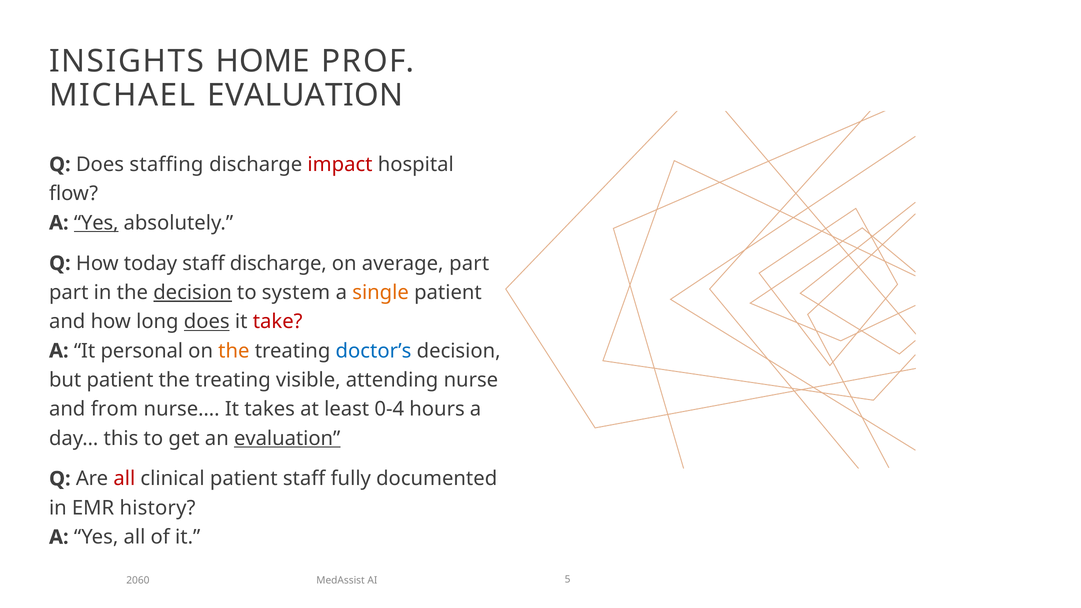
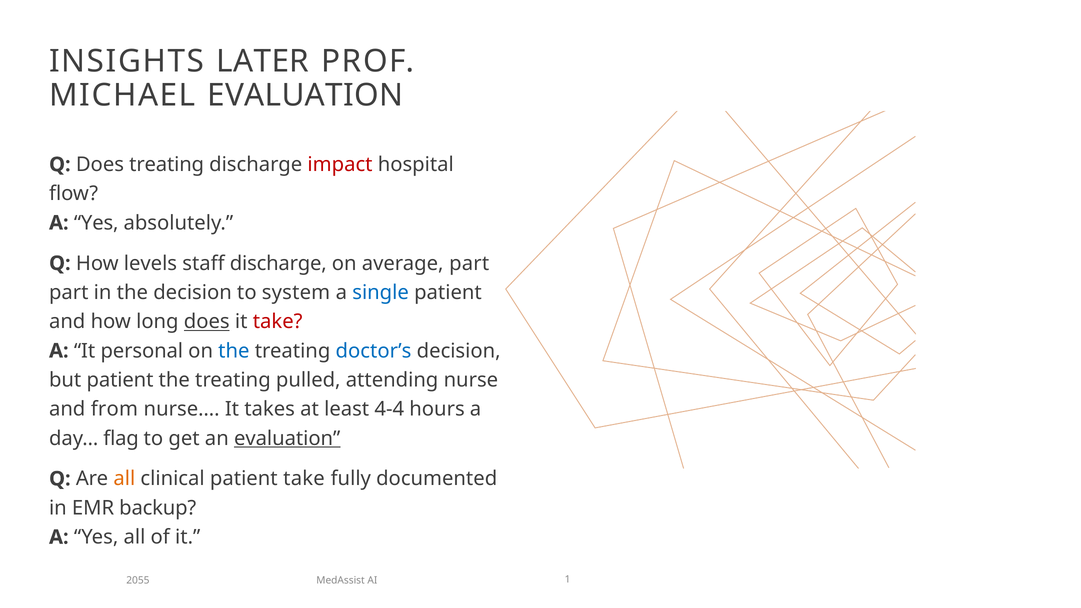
HOME: HOME -> LATER
Does staffing: staffing -> treating
Yes at (96, 223) underline: present -> none
today: today -> levels
decision at (193, 293) underline: present -> none
single colour: orange -> blue
the at (234, 351) colour: orange -> blue
visible: visible -> pulled
0-4: 0-4 -> 4-4
this: this -> flag
all at (124, 479) colour: red -> orange
patient staff: staff -> take
history: history -> backup
2060: 2060 -> 2055
5: 5 -> 1
